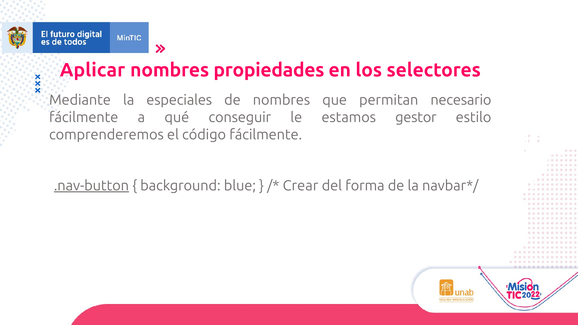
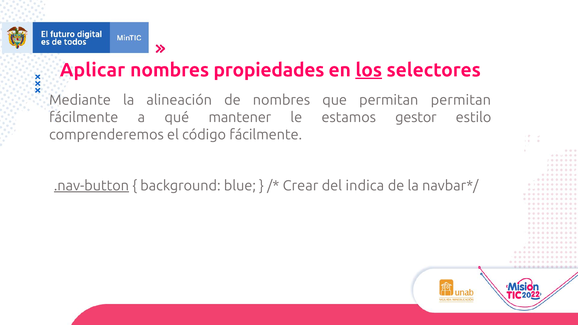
los underline: none -> present
especiales: especiales -> alineación
permitan necesario: necesario -> permitan
conseguir: conseguir -> mantener
forma: forma -> indica
